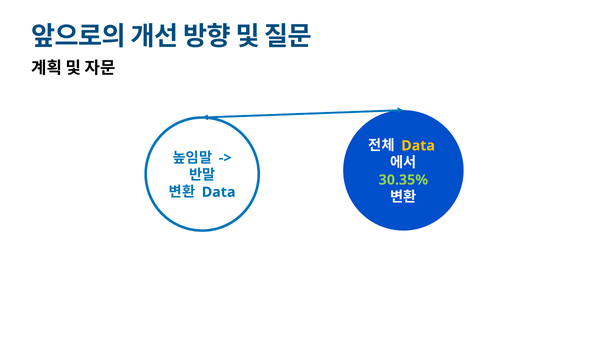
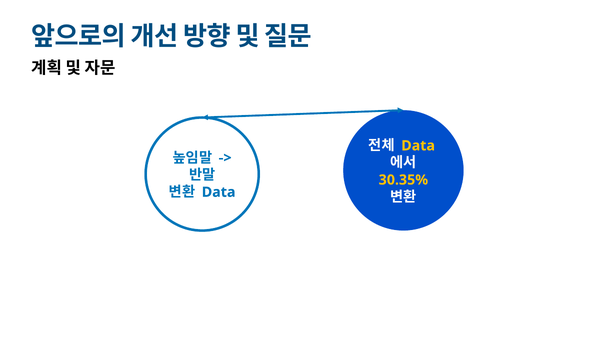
30.35% colour: light green -> yellow
